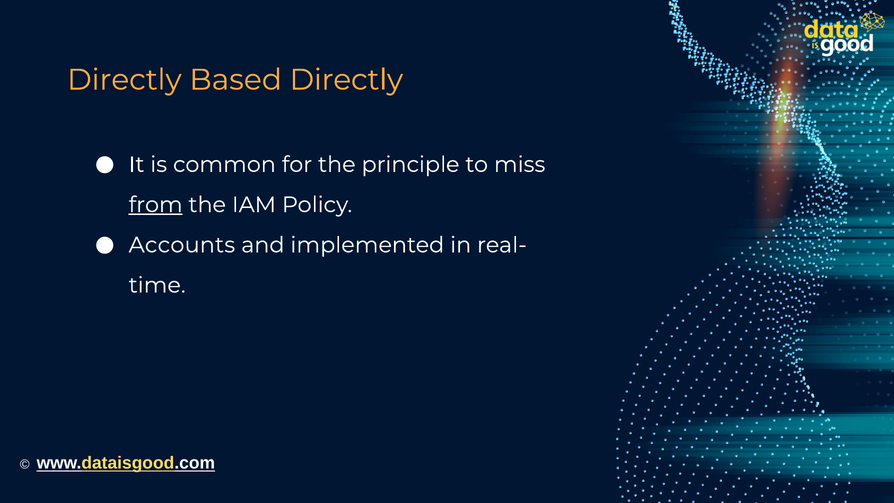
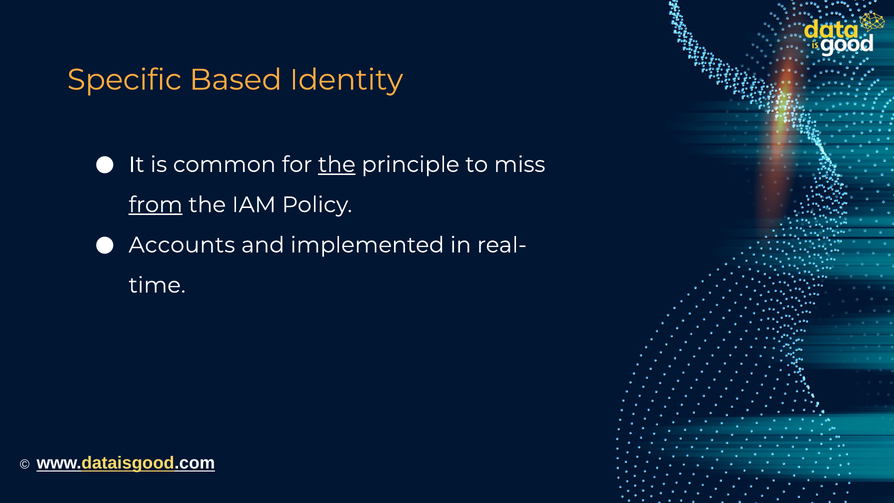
Directly at (124, 80): Directly -> Specific
Based Directly: Directly -> Identity
the at (337, 164) underline: none -> present
